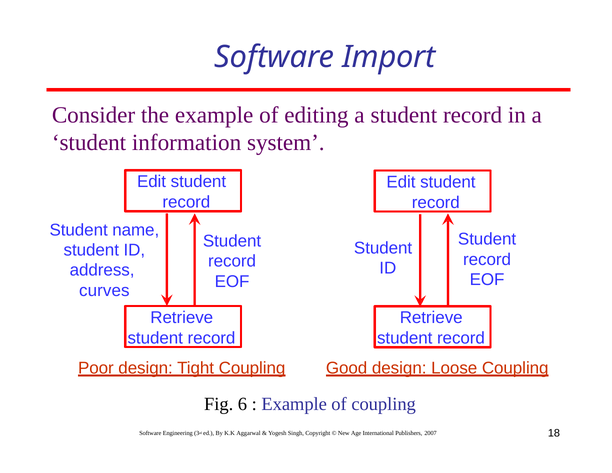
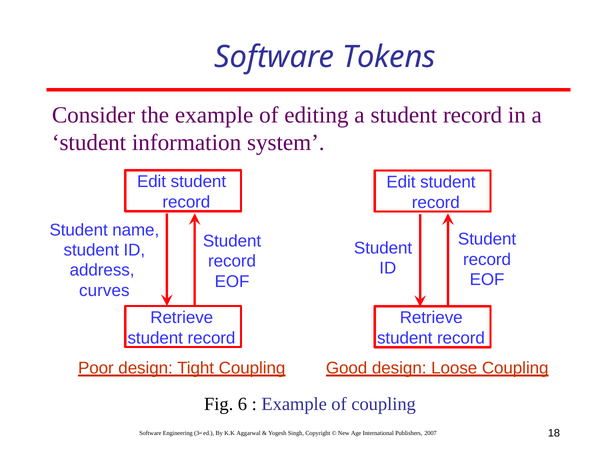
Import: Import -> Tokens
